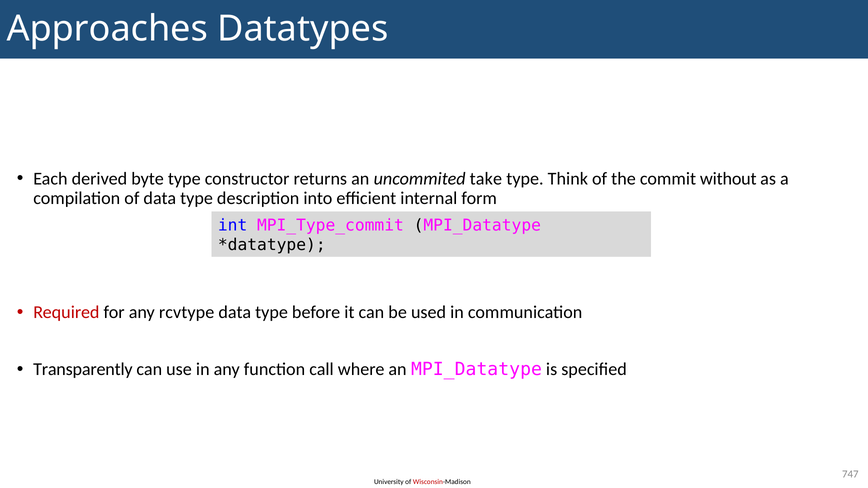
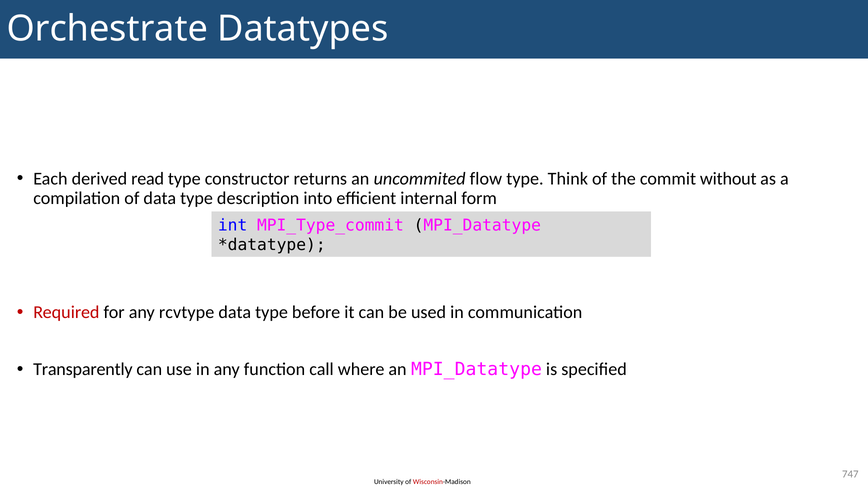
Approaches: Approaches -> Orchestrate
byte: byte -> read
take: take -> flow
